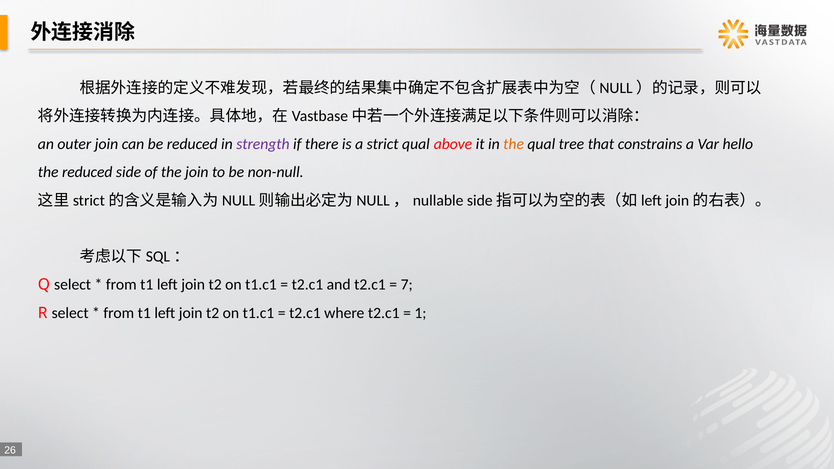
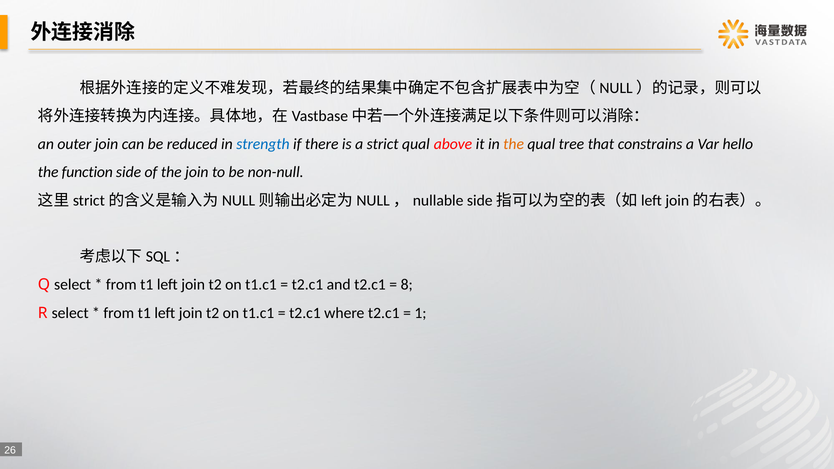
strength colour: purple -> blue
the reduced: reduced -> function
7: 7 -> 8
